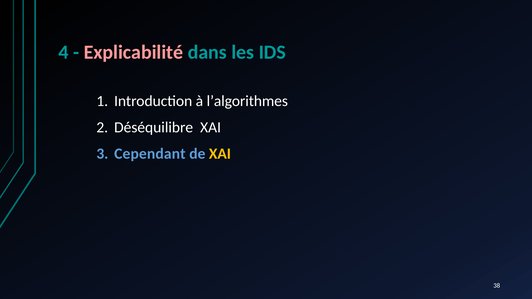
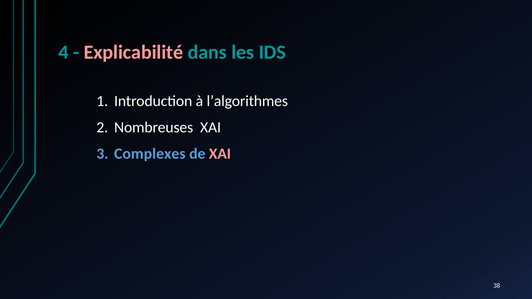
Déséquilibre: Déséquilibre -> Nombreuses
Cependant: Cependant -> Complexes
XAI at (220, 154) colour: yellow -> pink
